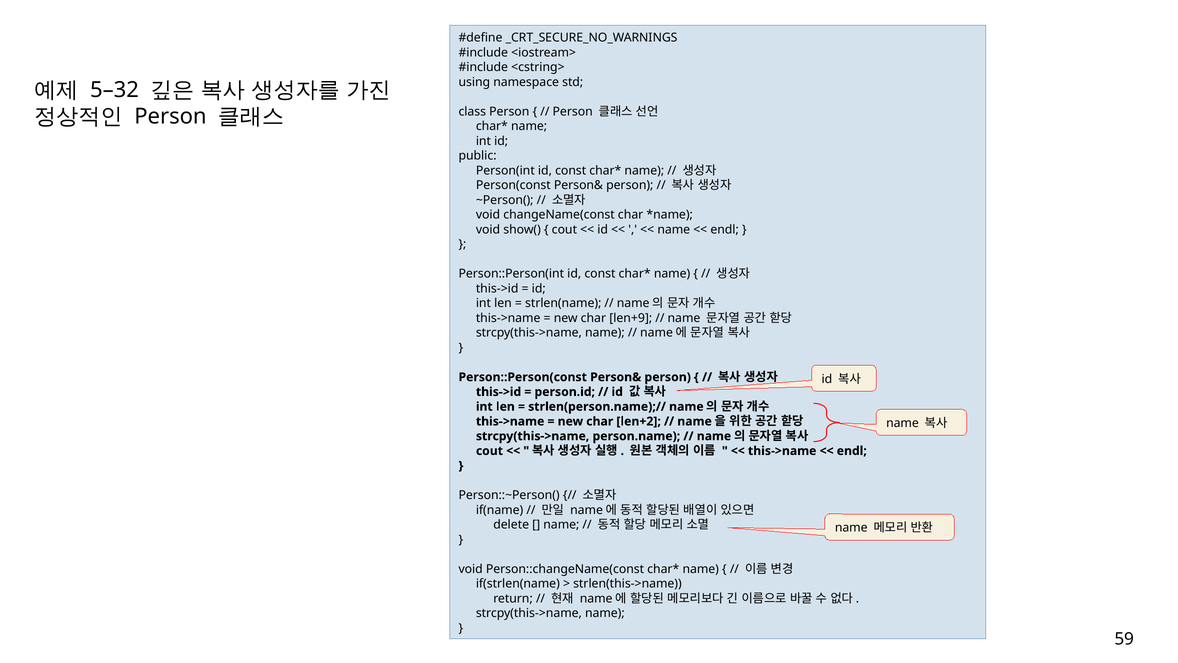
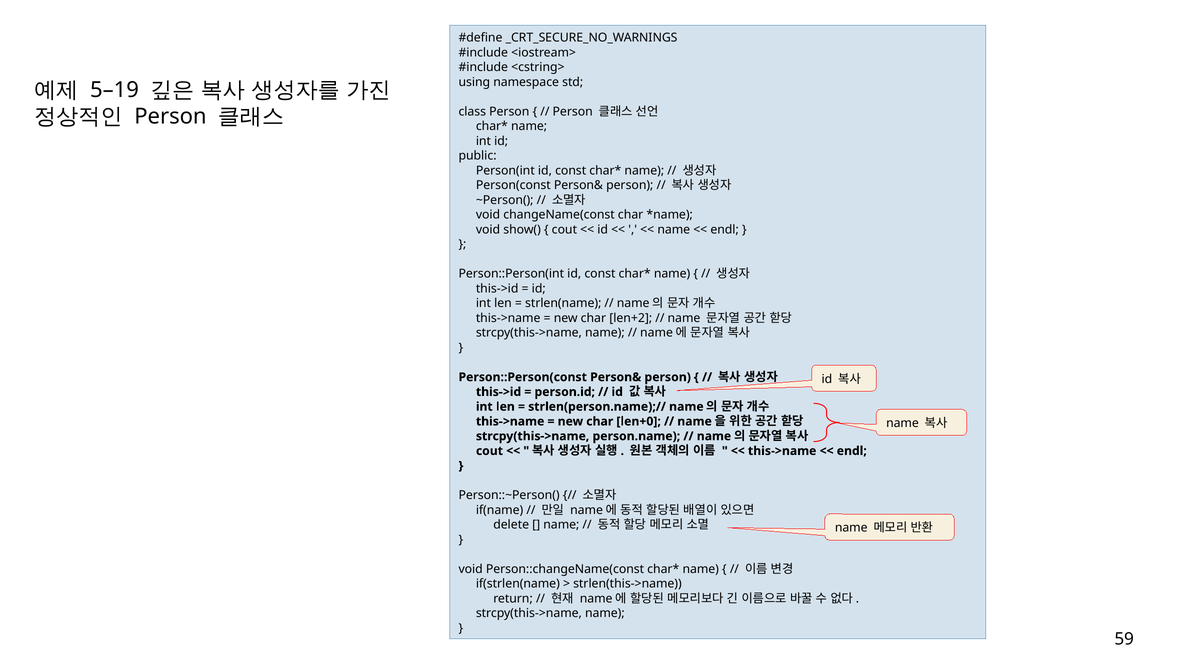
5–32: 5–32 -> 5–19
len+9: len+9 -> len+2
len+2: len+2 -> len+0
